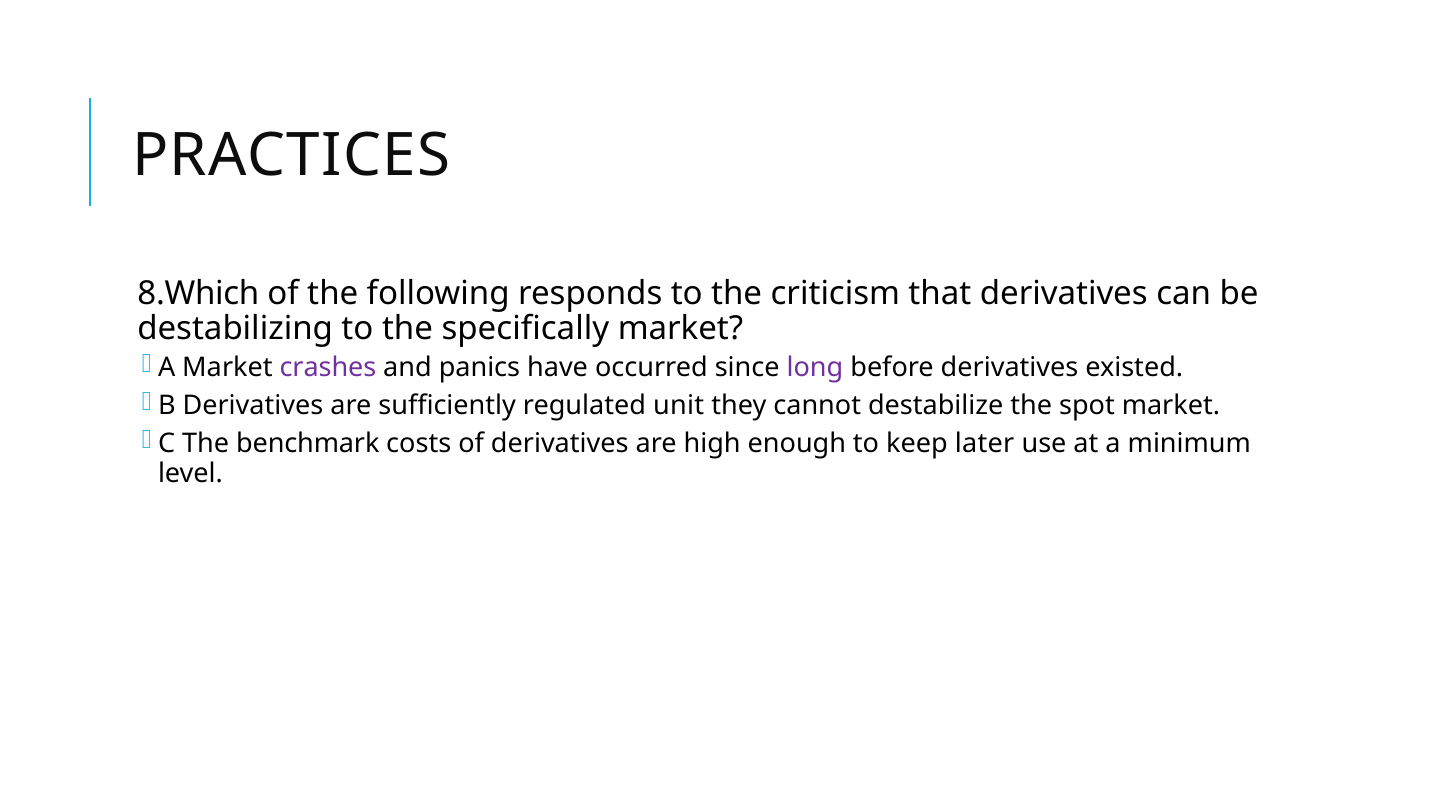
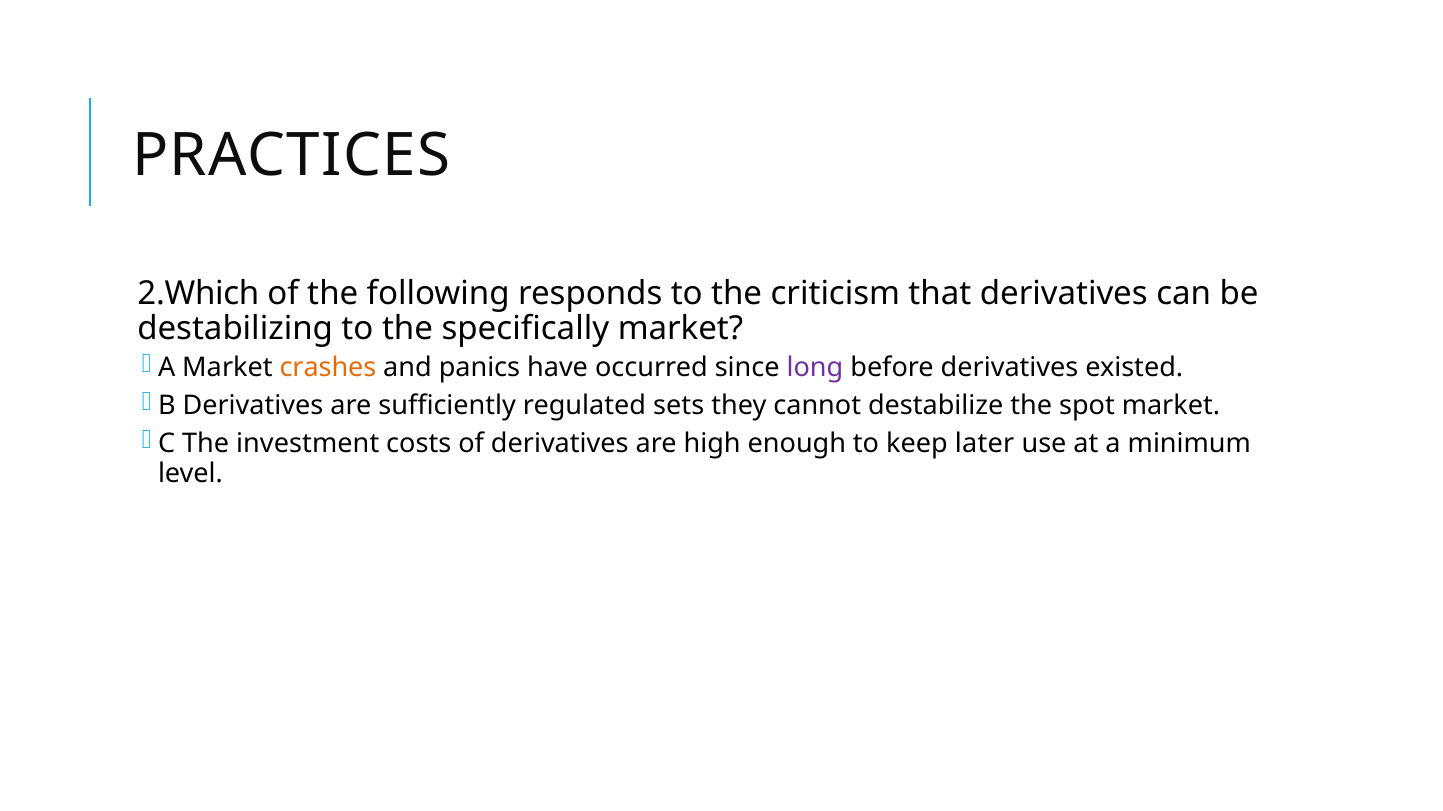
8.Which: 8.Which -> 2.Which
crashes colour: purple -> orange
unit: unit -> sets
benchmark: benchmark -> investment
